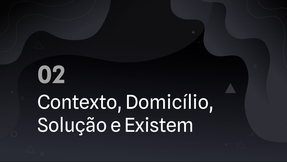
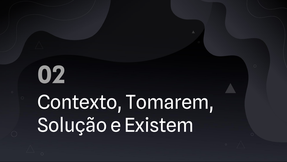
Domicílio: Domicílio -> Tomarem
